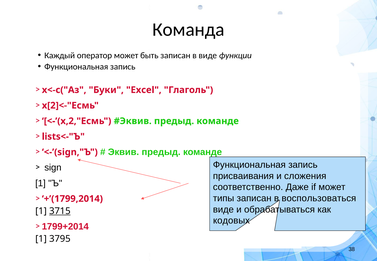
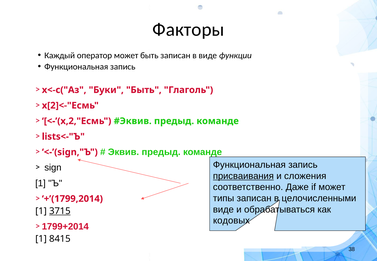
Команда: Команда -> Факторы
Буки Excel: Excel -> Быть
присваивания underline: none -> present
воспользоваться: воспользоваться -> целочисленными
3795: 3795 -> 8415
